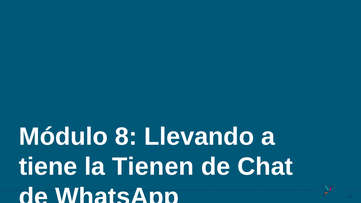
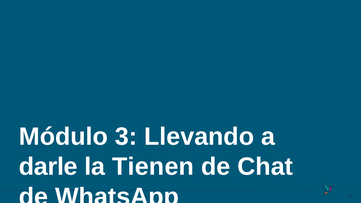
8: 8 -> 3
tiene: tiene -> darle
